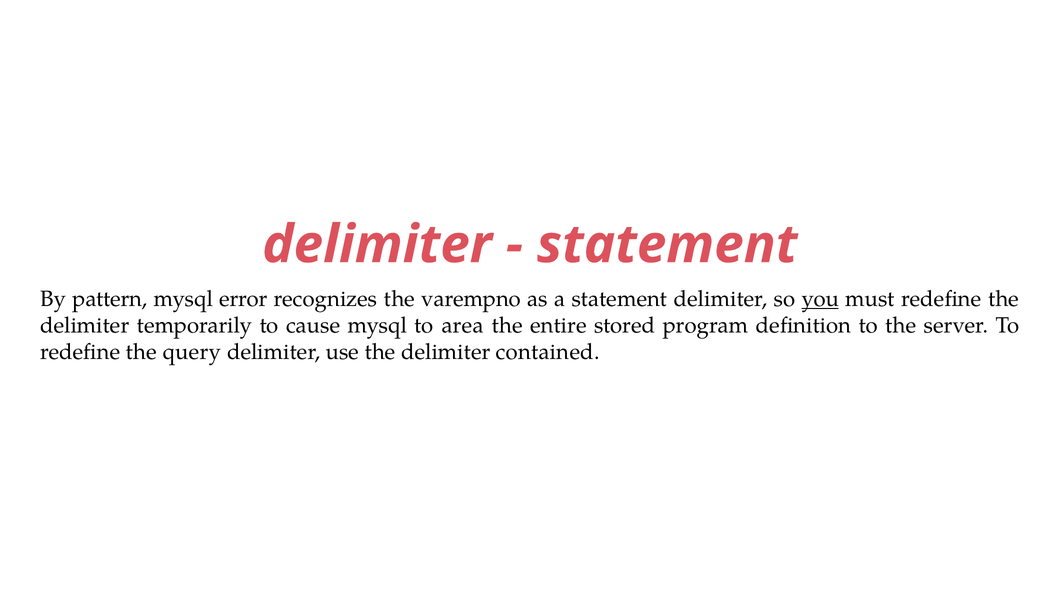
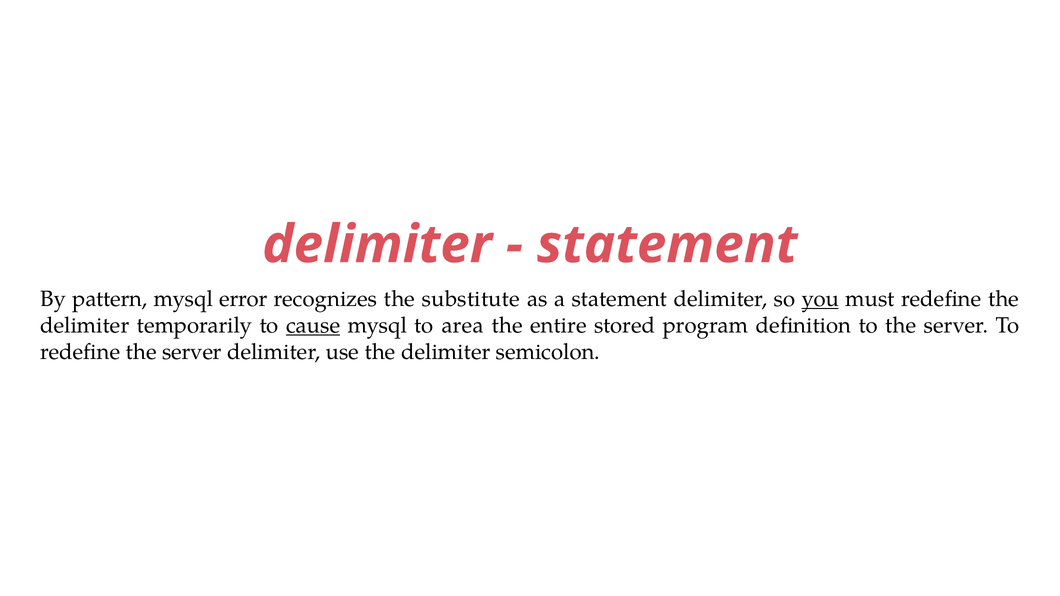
varempno: varempno -> substitute
cause underline: none -> present
redefine the query: query -> server
contained: contained -> semicolon
